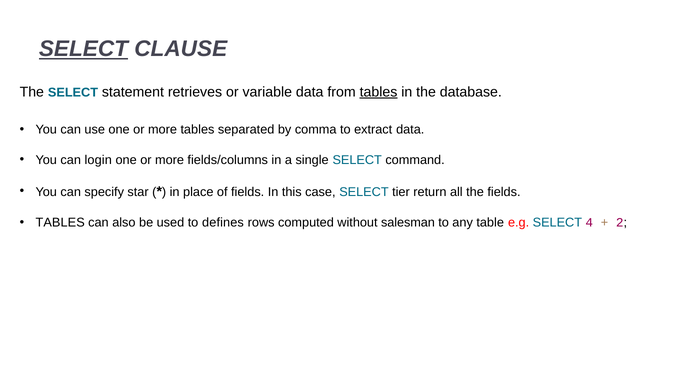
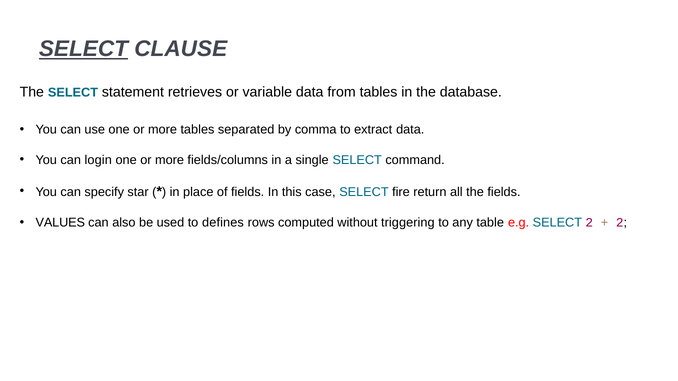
tables at (378, 92) underline: present -> none
tier: tier -> fire
TABLES at (60, 223): TABLES -> VALUES
salesman: salesman -> triggering
SELECT 4: 4 -> 2
